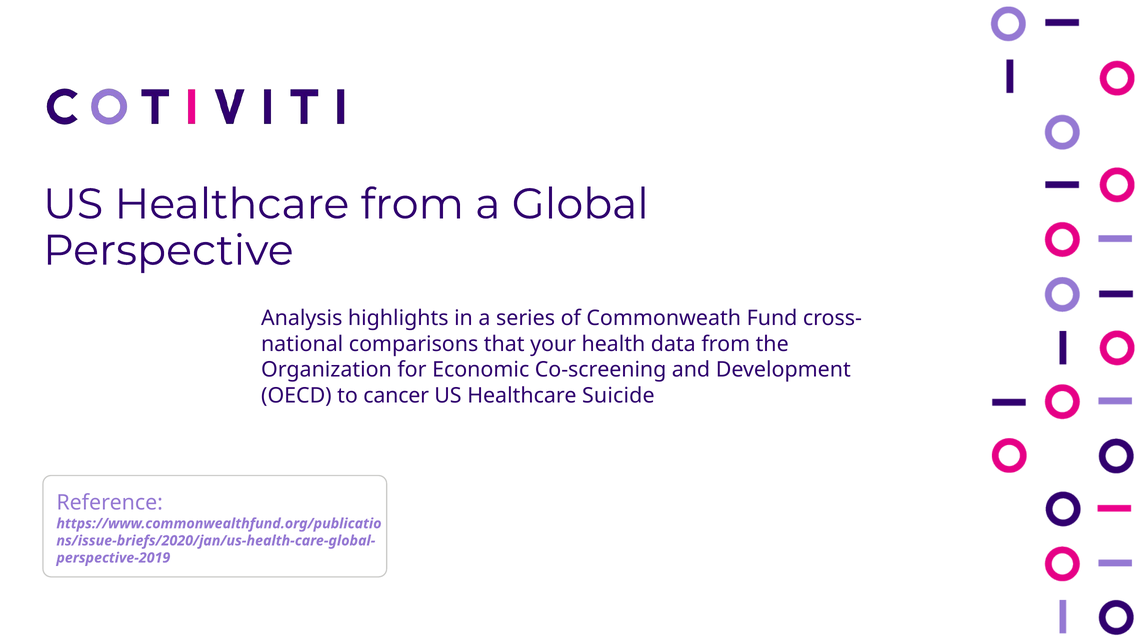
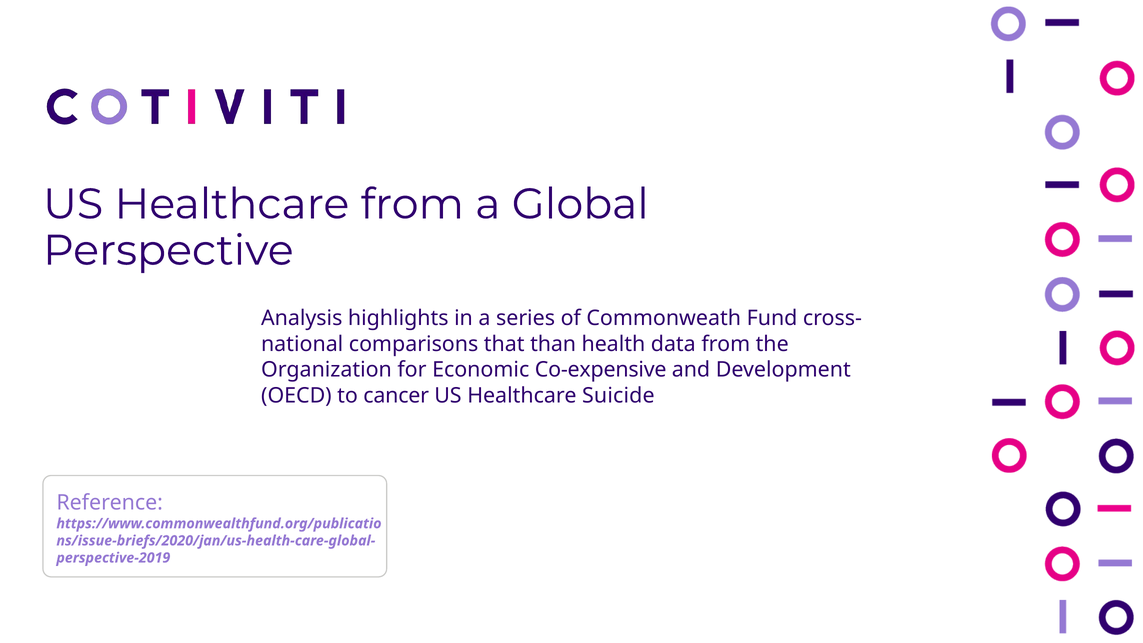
your: your -> than
Co-screening: Co-screening -> Co-expensive
